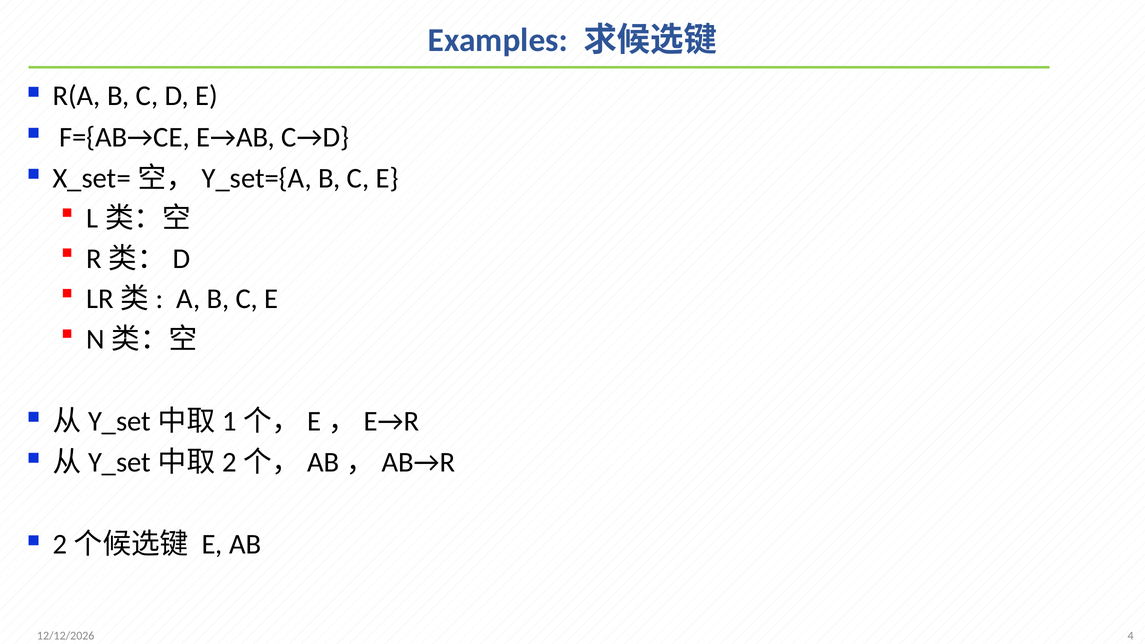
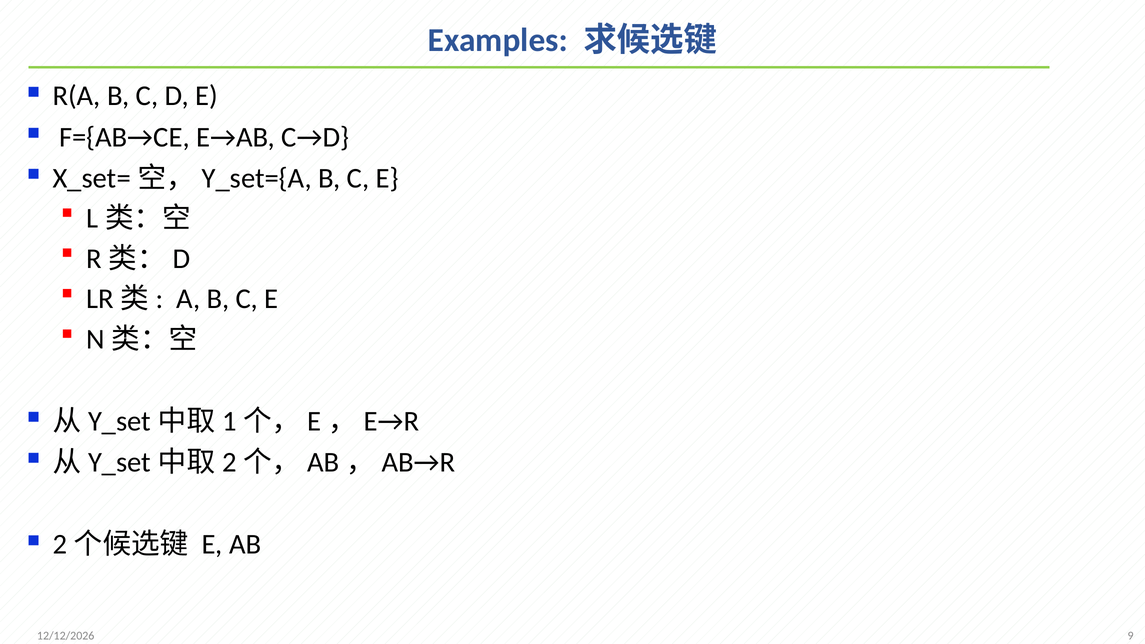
4: 4 -> 9
